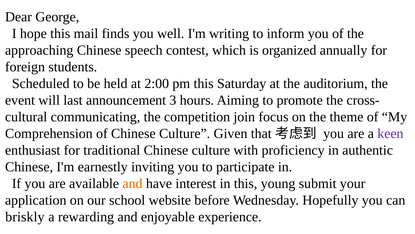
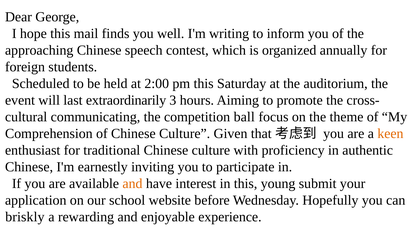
announcement: announcement -> extraordinarily
join: join -> ball
keen colour: purple -> orange
